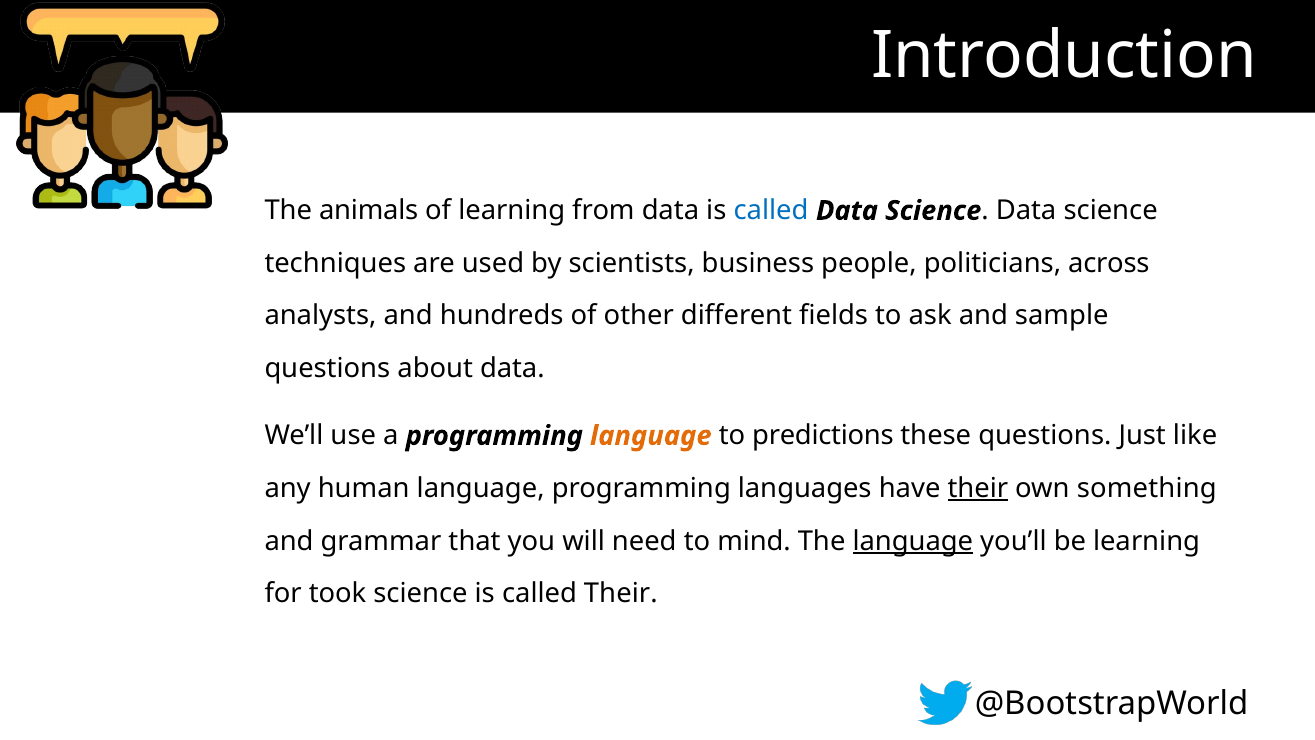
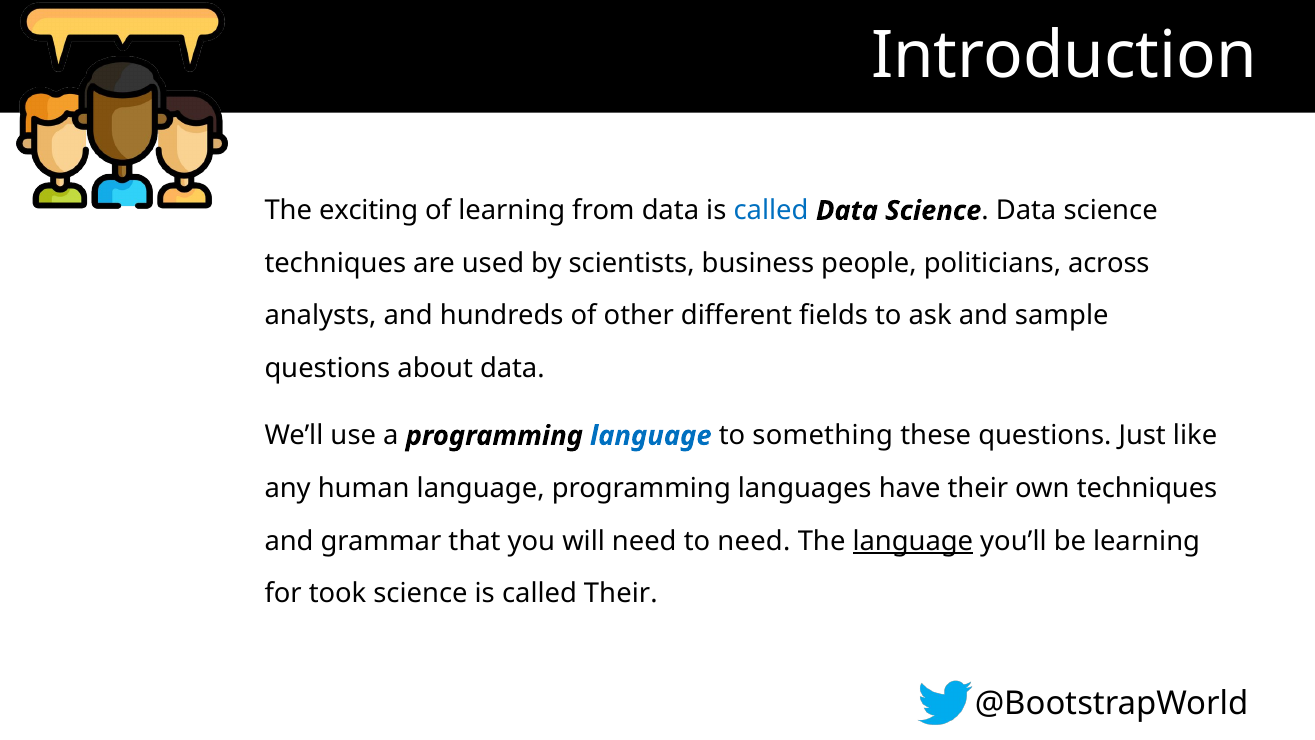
animals: animals -> exciting
language at (651, 436) colour: orange -> blue
predictions: predictions -> something
their at (978, 488) underline: present -> none
own something: something -> techniques
to mind: mind -> need
